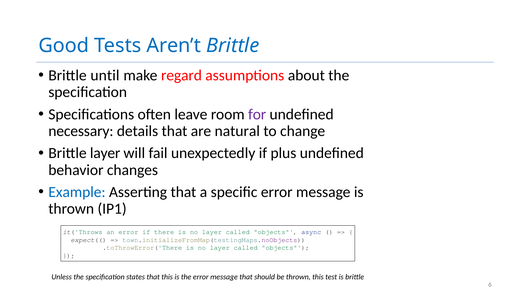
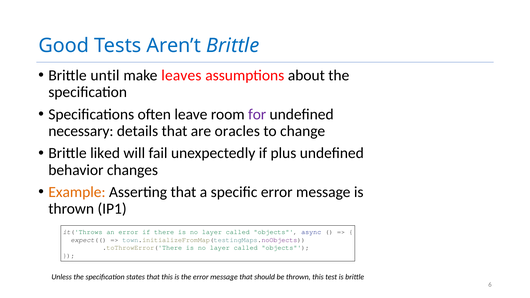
regard: regard -> leaves
natural: natural -> oracles
Brittle layer: layer -> liked
Example colour: blue -> orange
